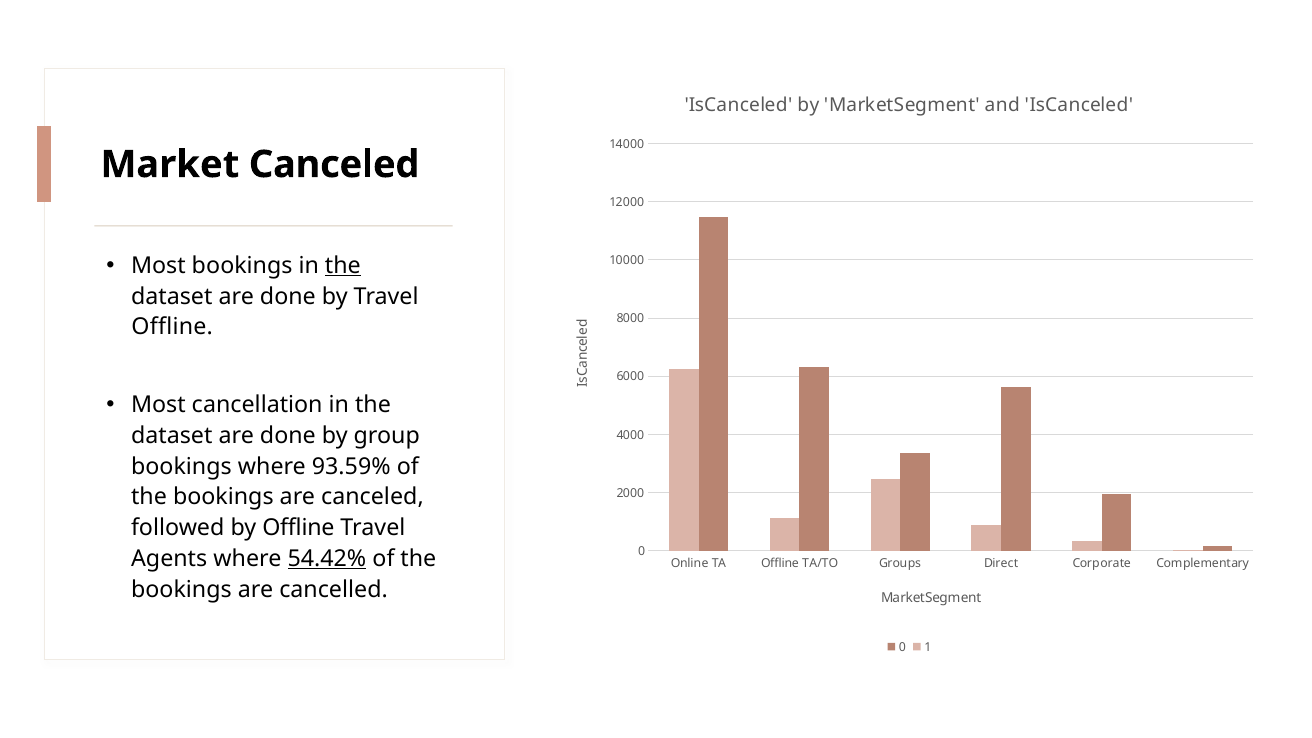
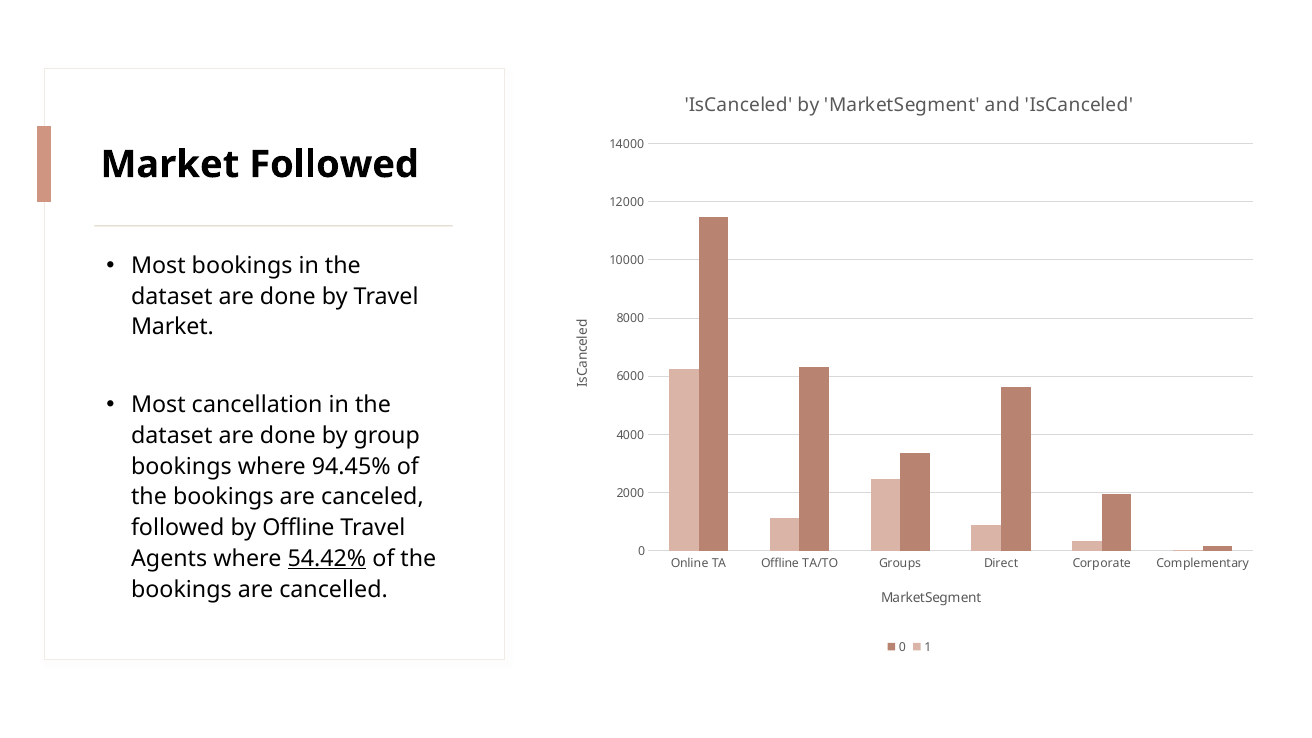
Market Canceled: Canceled -> Followed
the at (343, 266) underline: present -> none
Offline at (172, 327): Offline -> Market
93.59%: 93.59% -> 94.45%
